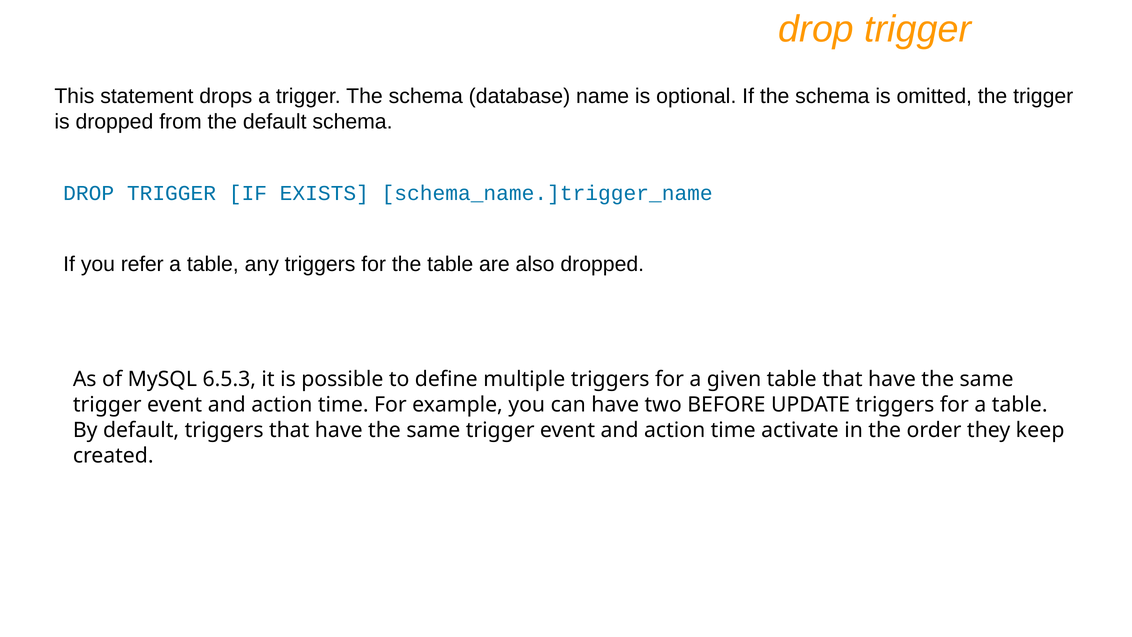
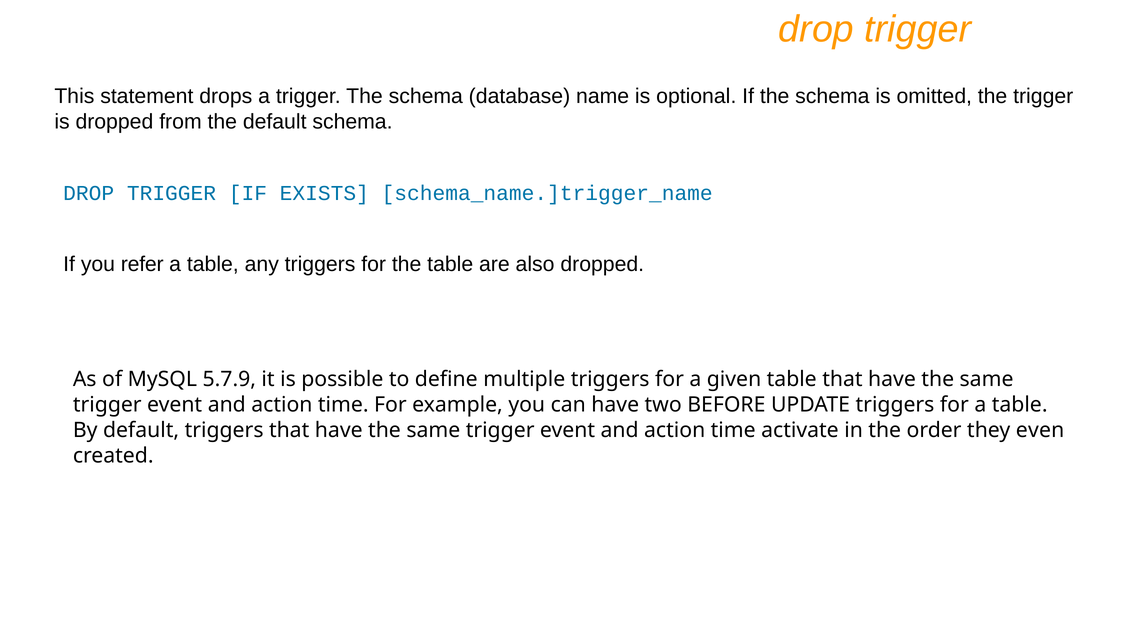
6.5.3: 6.5.3 -> 5.7.9
keep: keep -> even
